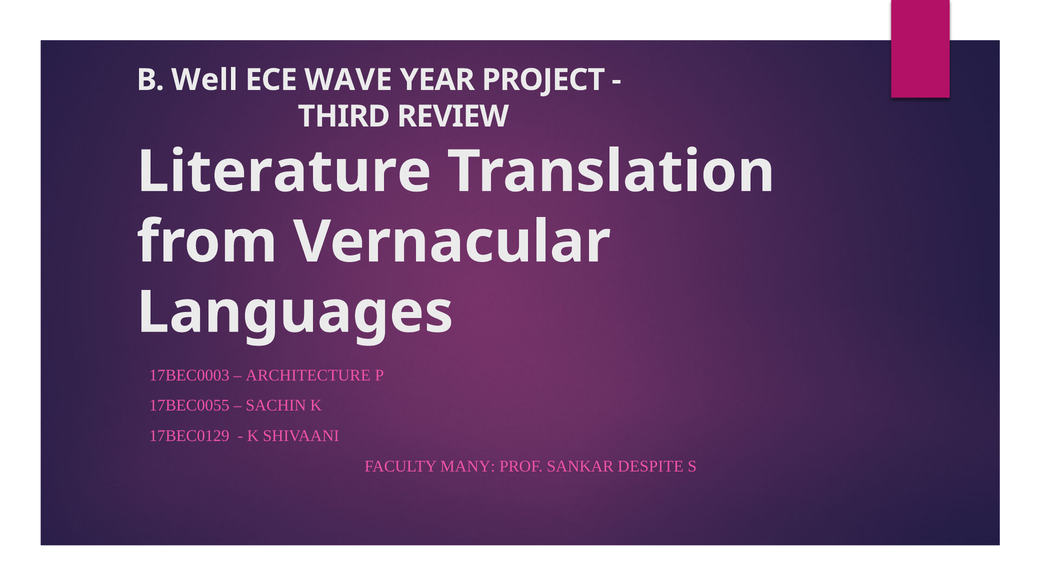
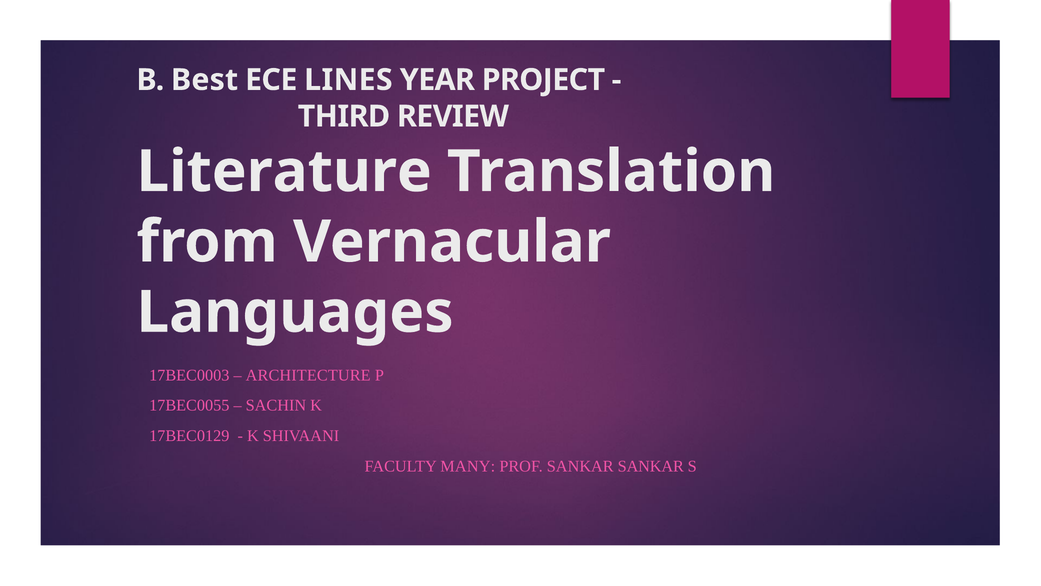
Well: Well -> Best
WAVE: WAVE -> LINES
SANKAR DESPITE: DESPITE -> SANKAR
